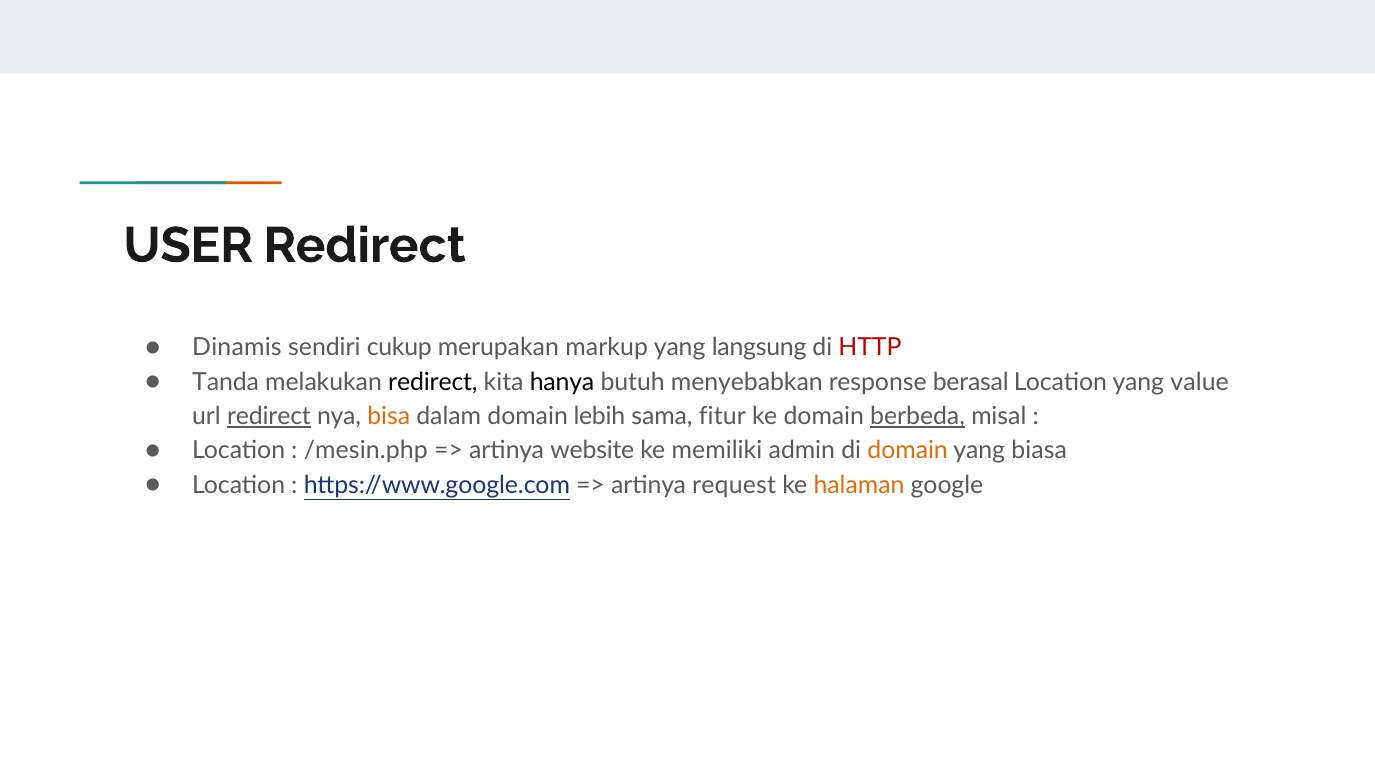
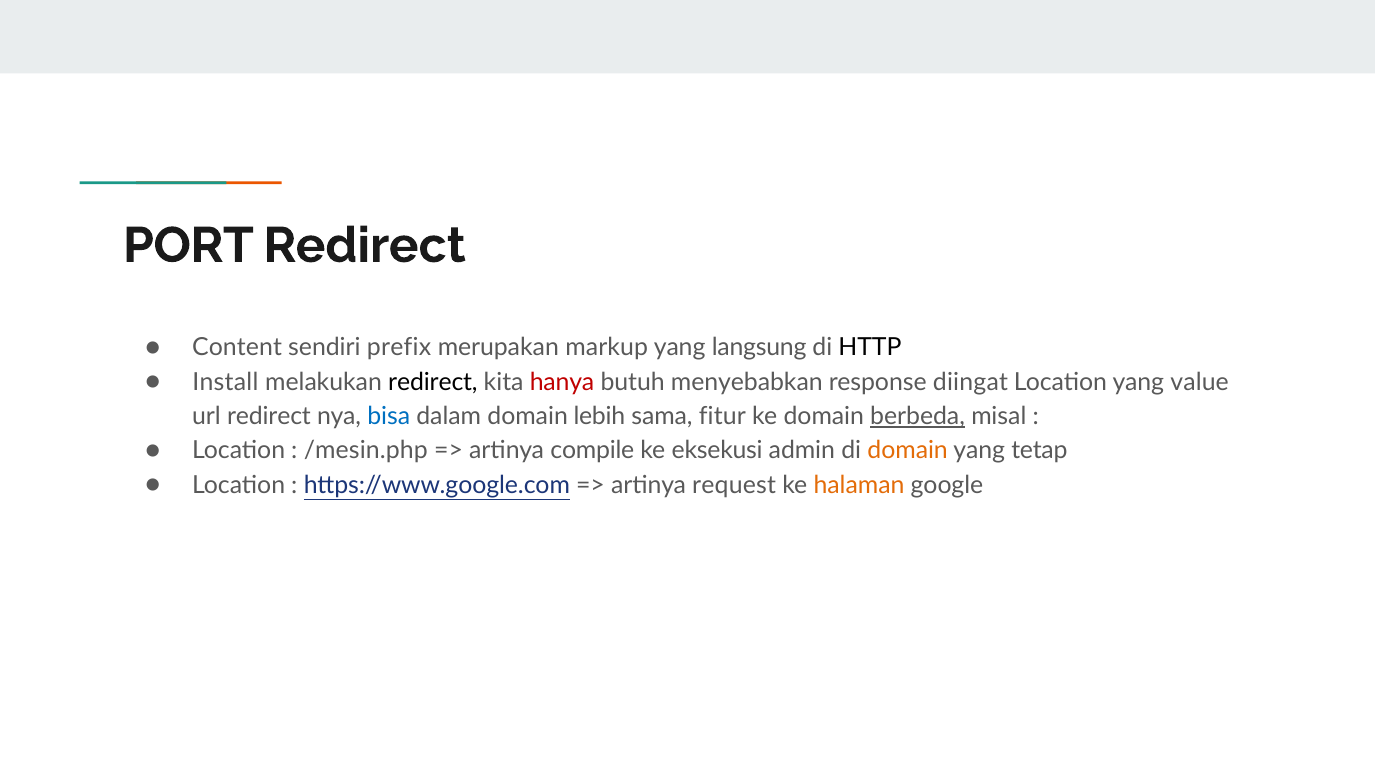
USER: USER -> PORT
Dinamis: Dinamis -> Content
cukup: cukup -> prefix
HTTP colour: red -> black
Tanda: Tanda -> Install
hanya colour: black -> red
berasal: berasal -> diingat
redirect at (269, 416) underline: present -> none
bisa colour: orange -> blue
website: website -> compile
memiliki: memiliki -> eksekusi
biasa: biasa -> tetap
